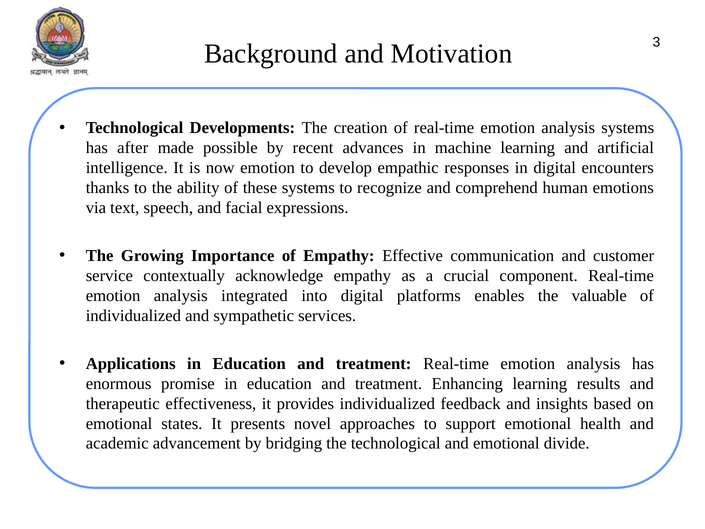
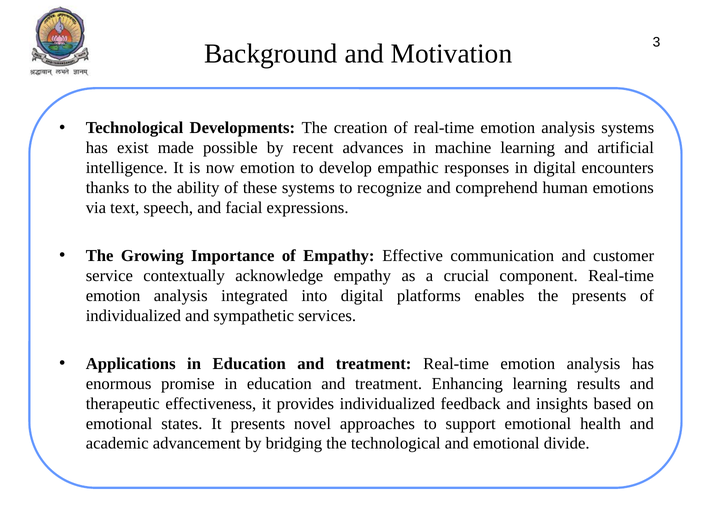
after: after -> exist
the valuable: valuable -> presents
